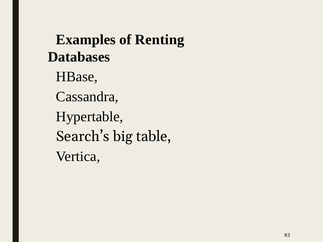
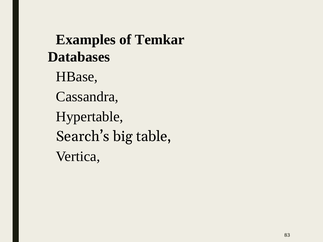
Renting: Renting -> Temkar
